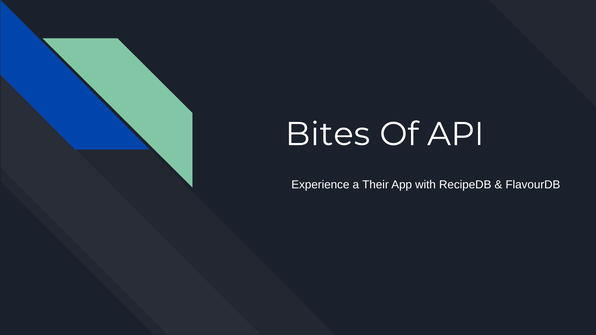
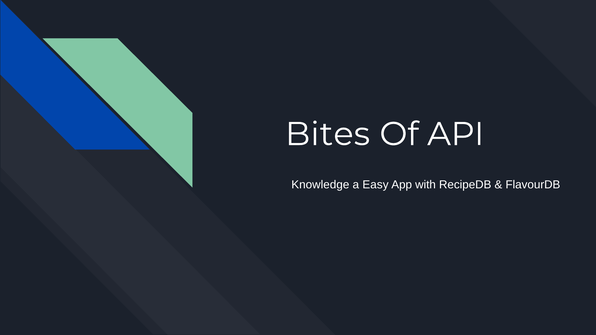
Experience: Experience -> Knowledge
Their: Their -> Easy
